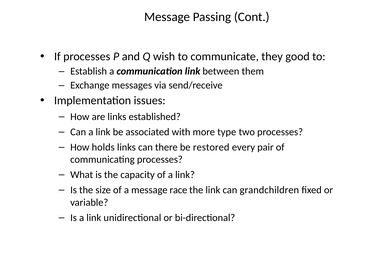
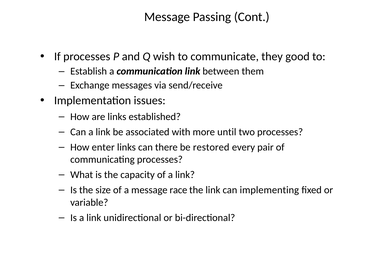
type: type -> until
holds: holds -> enter
grandchildren: grandchildren -> implementing
